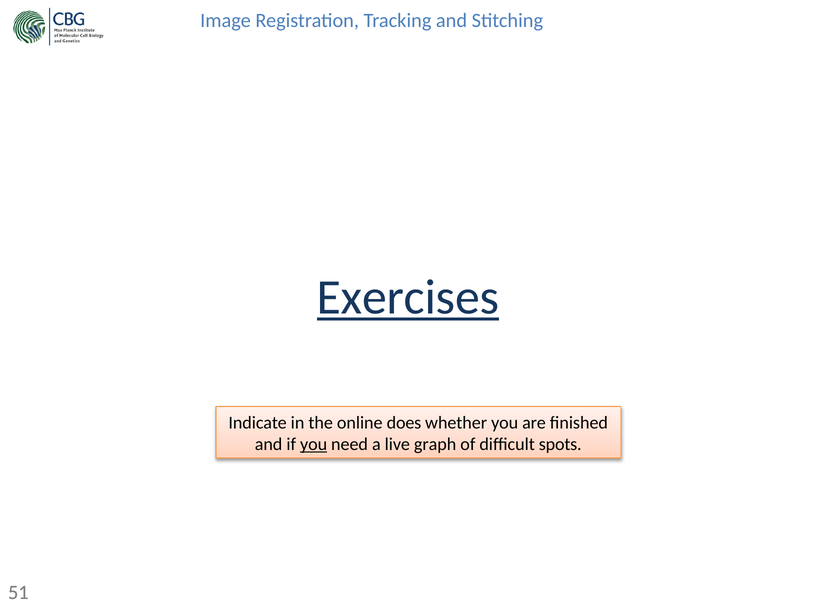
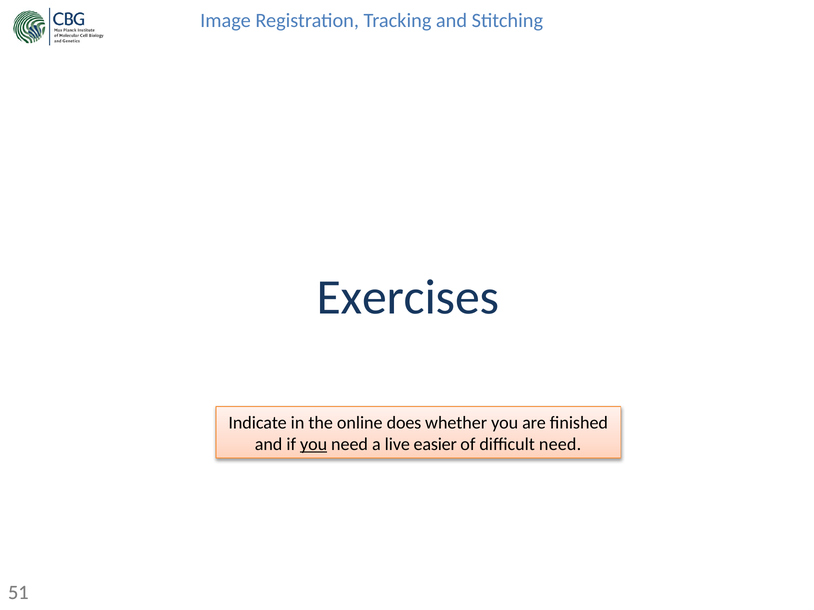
Exercises underline: present -> none
graph: graph -> easier
difficult spots: spots -> need
